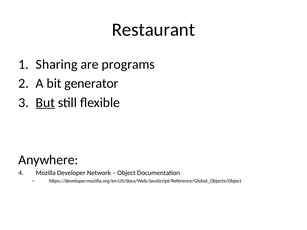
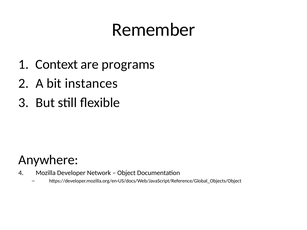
Restaurant: Restaurant -> Remember
Sharing: Sharing -> Context
generator: generator -> instances
But underline: present -> none
